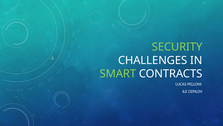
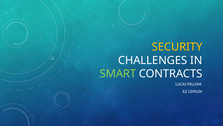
SECURITY colour: light green -> yellow
